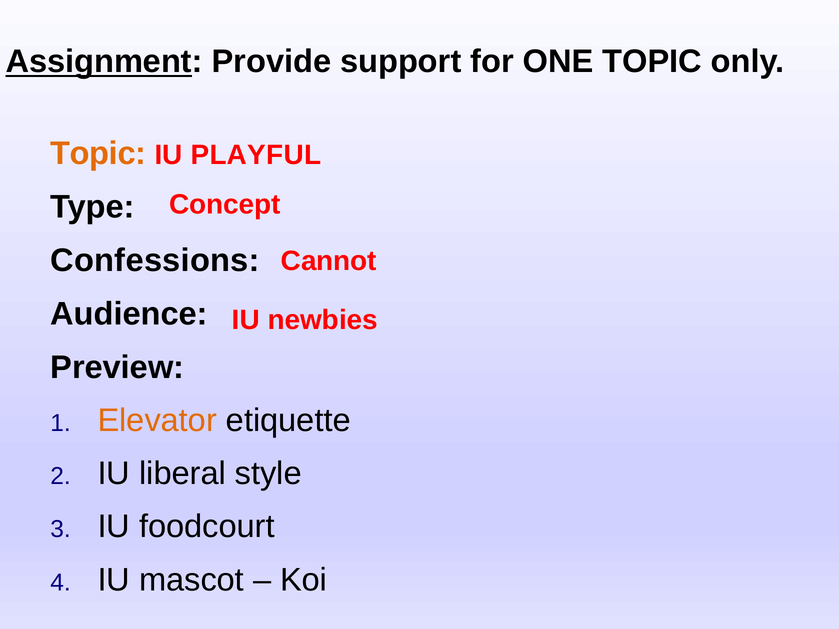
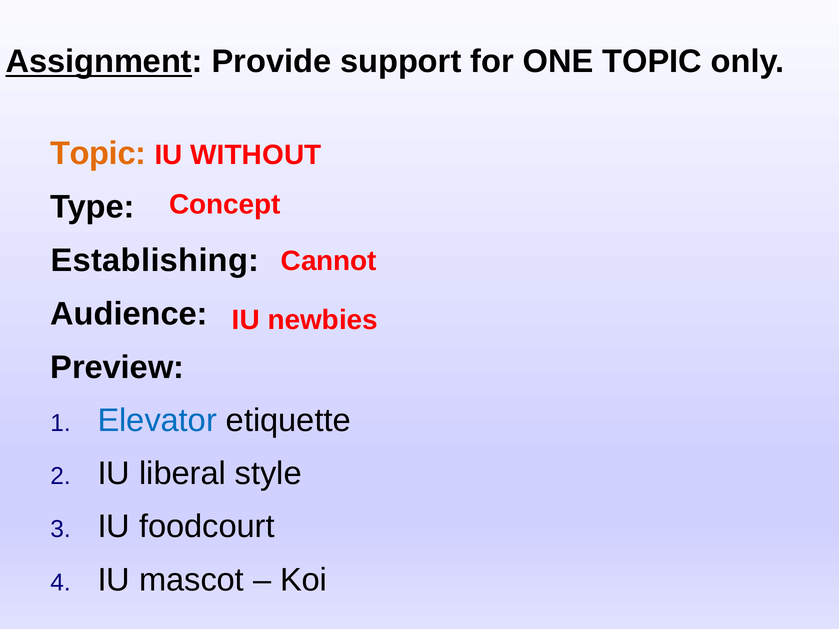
PLAYFUL: PLAYFUL -> WITHOUT
Confessions: Confessions -> Establishing
Elevator colour: orange -> blue
